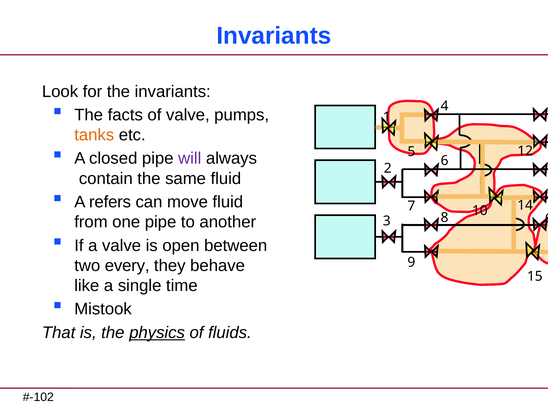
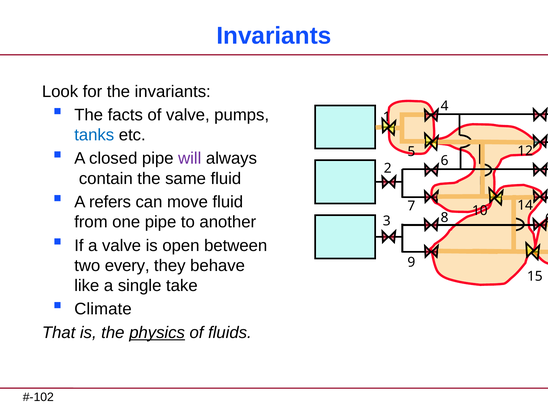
tanks colour: orange -> blue
time: time -> take
Mistook: Mistook -> Climate
